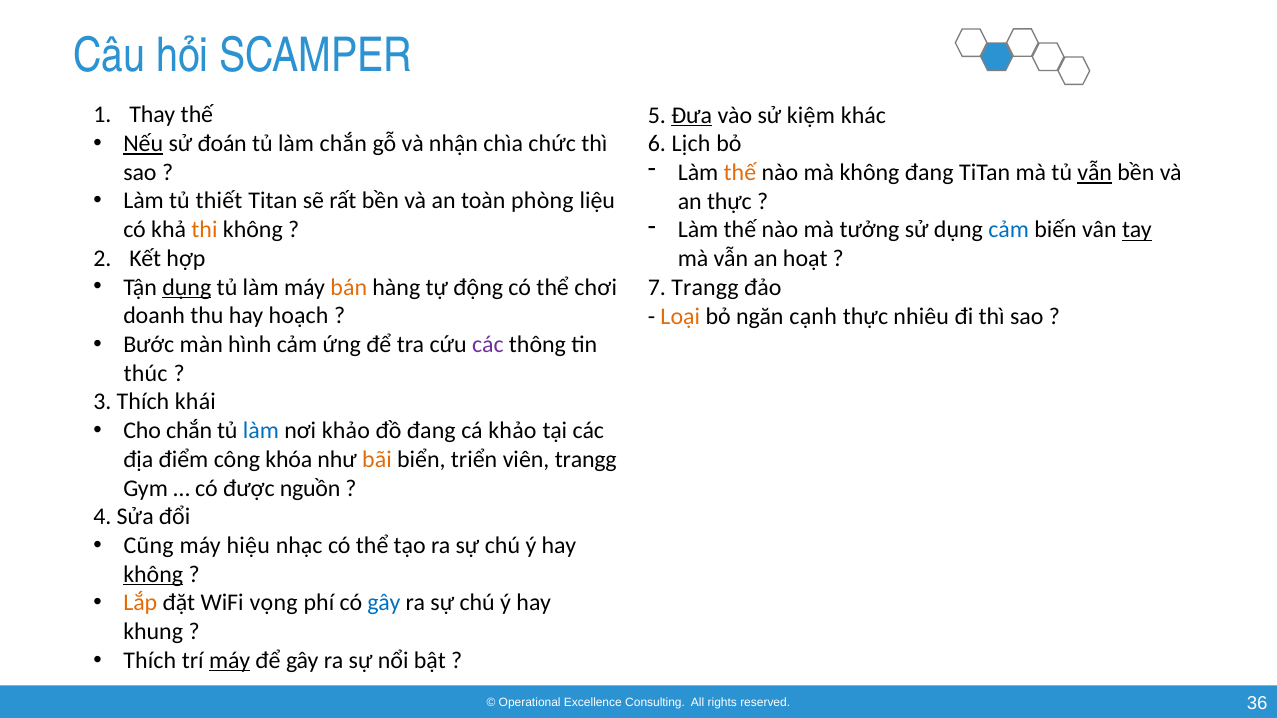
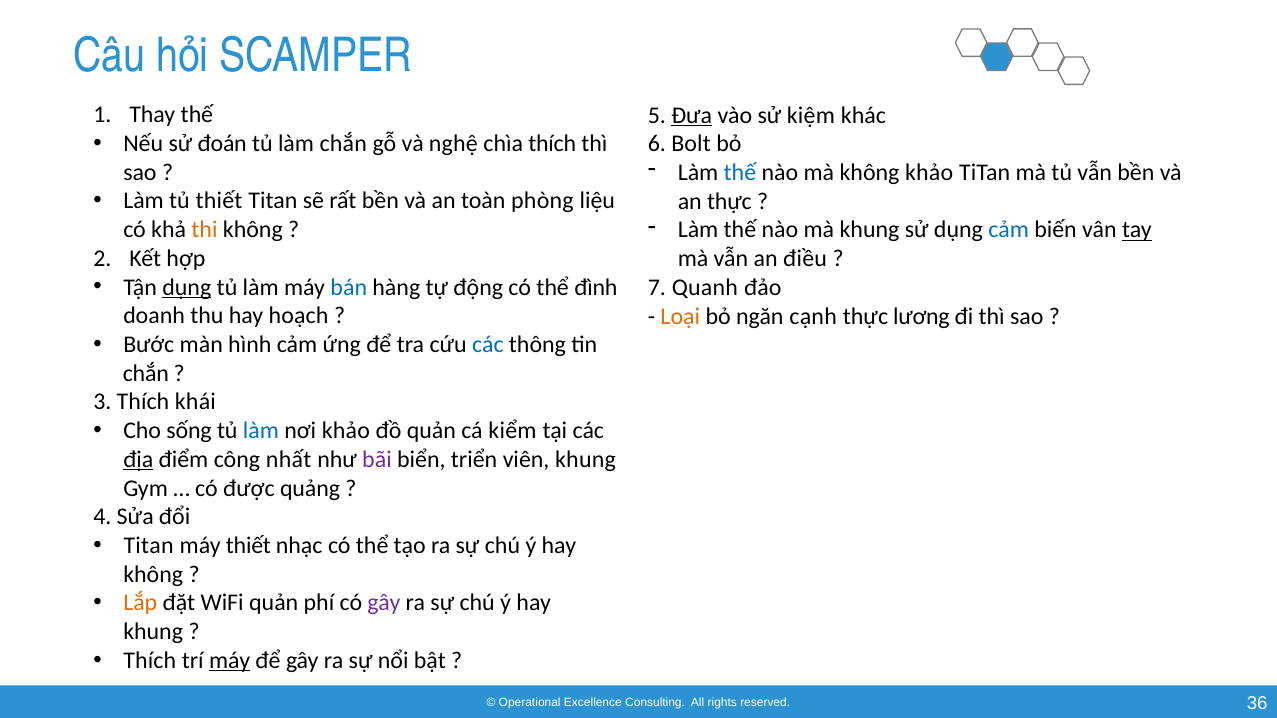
Nếu underline: present -> none
nhận: nhận -> nghệ
chìa chức: chức -> thích
Lịch: Lịch -> Bolt
thế at (740, 173) colour: orange -> blue
không đang: đang -> khảo
vẫn at (1095, 173) underline: present -> none
mà tưởng: tưởng -> khung
hoạt: hoạt -> điều
bán colour: orange -> blue
chơi: chơi -> đình
7 Trangg: Trangg -> Quanh
nhiêu: nhiêu -> lương
các at (488, 345) colour: purple -> blue
thúc at (146, 373): thúc -> chắn
Cho chắn: chắn -> sống
đồ đang: đang -> quản
cá khảo: khảo -> kiểm
địa underline: none -> present
khóa: khóa -> nhất
bãi colour: orange -> purple
viên trangg: trangg -> khung
nguồn: nguồn -> quảng
Cũng at (149, 546): Cũng -> Titan
máy hiệu: hiệu -> thiết
không at (153, 575) underline: present -> none
WiFi vọng: vọng -> quản
gây at (384, 603) colour: blue -> purple
